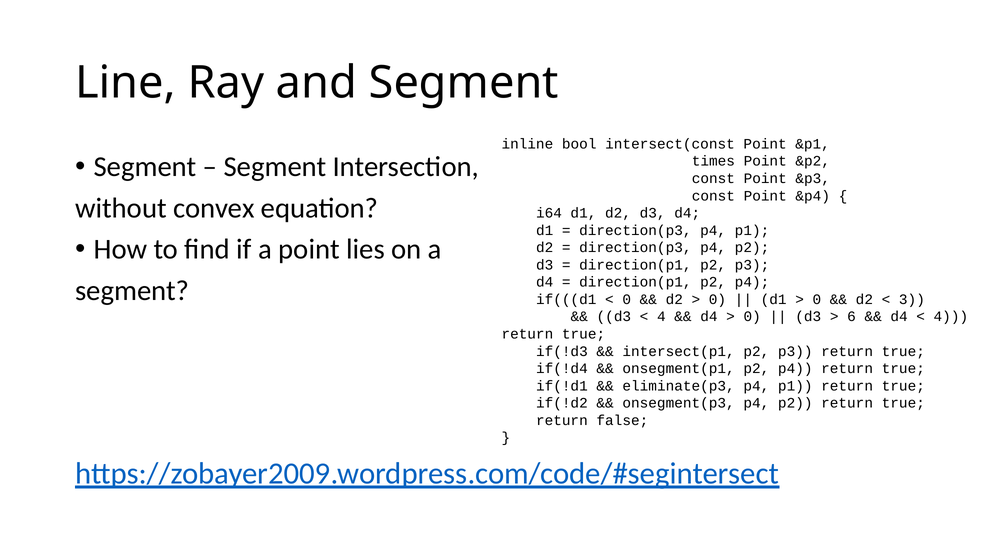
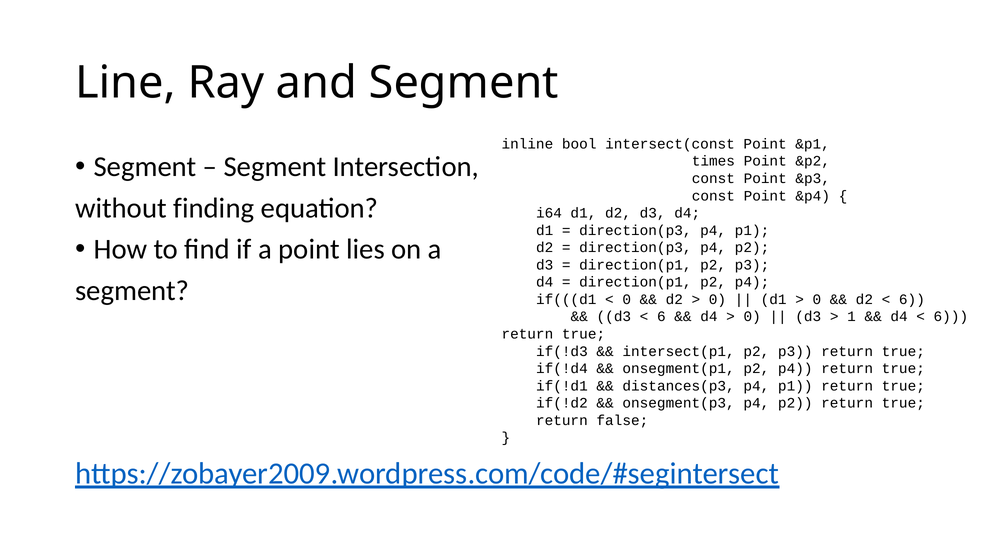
convex: convex -> finding
3 at (912, 299): 3 -> 6
4 at (661, 316): 4 -> 6
6: 6 -> 1
4 at (951, 316): 4 -> 6
eliminate(p3: eliminate(p3 -> distances(p3
